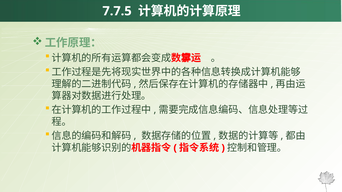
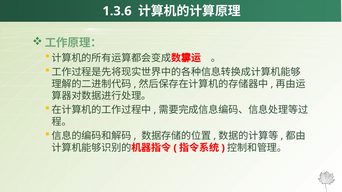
7.7.5: 7.7.5 -> 1.3.6
